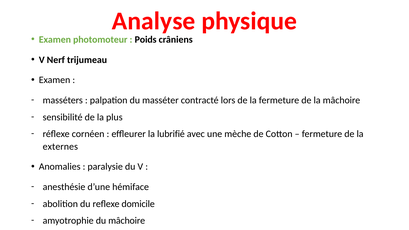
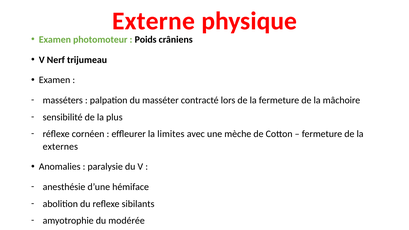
Analyse: Analyse -> Externe
lubrifié: lubrifié -> limites
domicile: domicile -> sibilants
du mâchoire: mâchoire -> modérée
